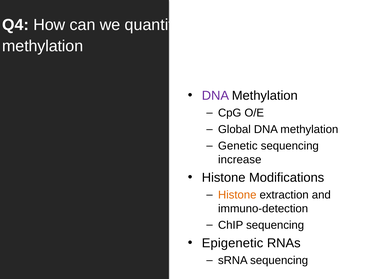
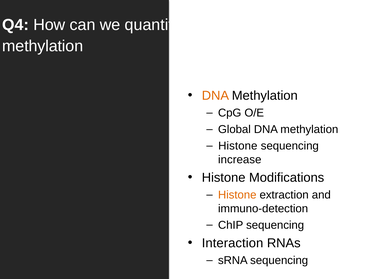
DNA at (215, 96) colour: purple -> orange
Genetic at (238, 146): Genetic -> Histone
Epigenetic: Epigenetic -> Interaction
